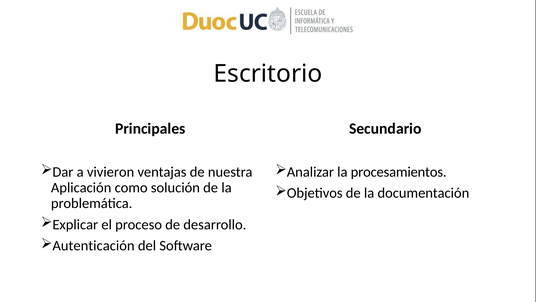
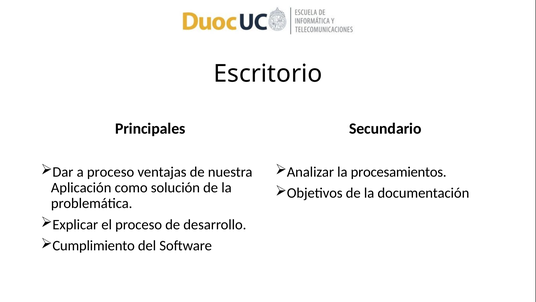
a vivieron: vivieron -> proceso
Autenticación: Autenticación -> Cumplimiento
